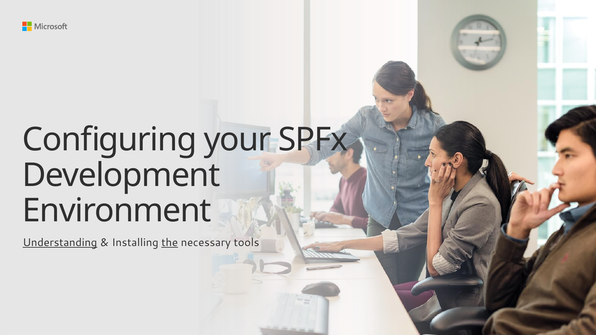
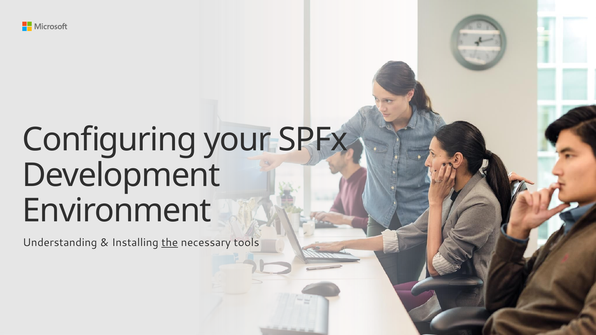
Understanding underline: present -> none
